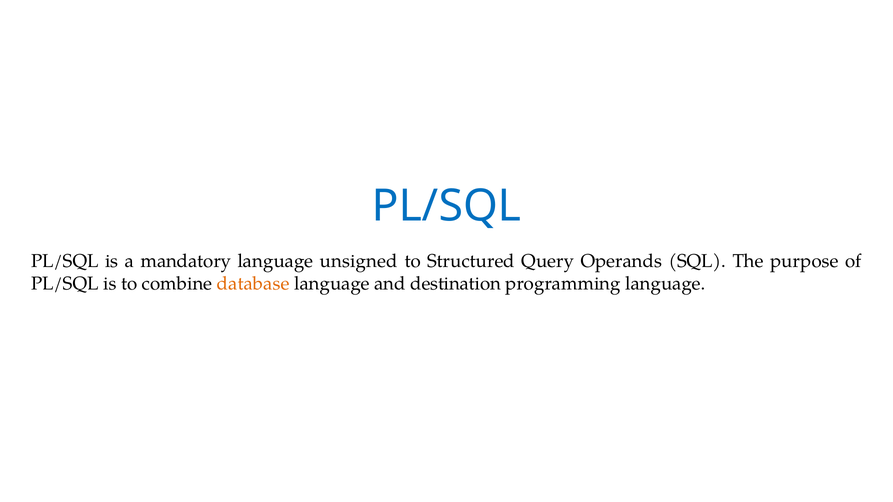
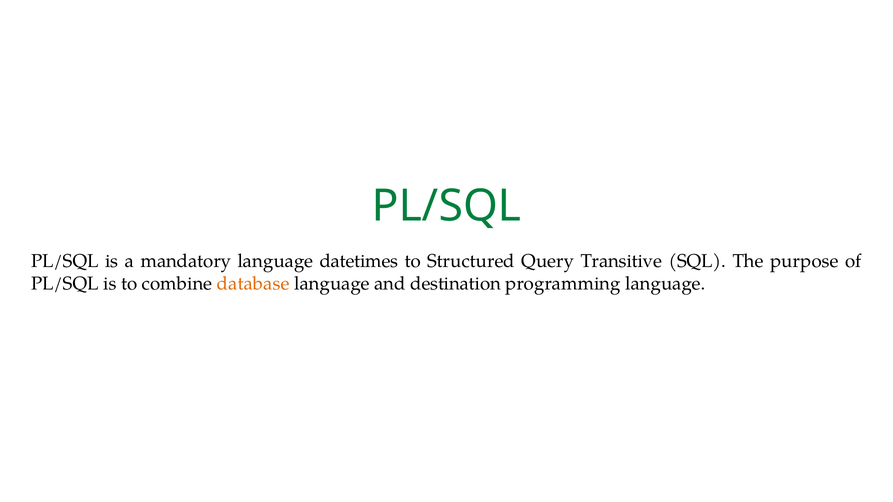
PL/SQL at (446, 206) colour: blue -> green
unsigned: unsigned -> datetimes
Operands: Operands -> Transitive
